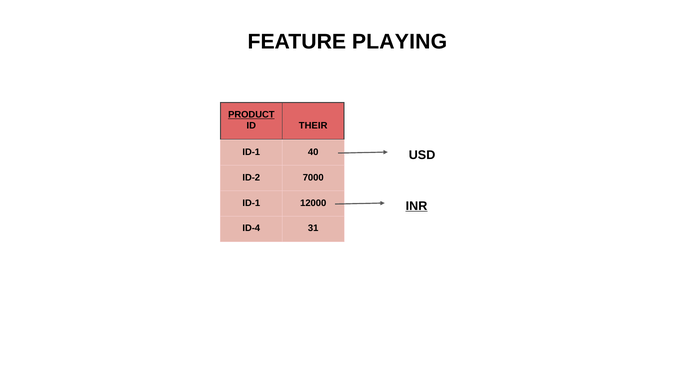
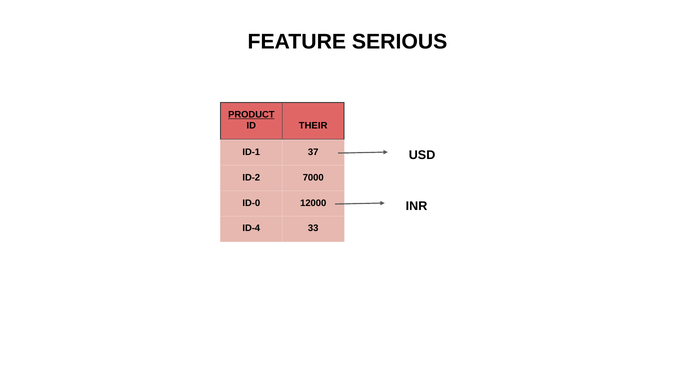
PLAYING: PLAYING -> SERIOUS
40: 40 -> 37
ID-1 at (251, 203): ID-1 -> ID-0
INR underline: present -> none
31: 31 -> 33
